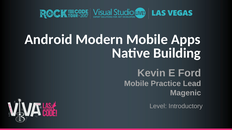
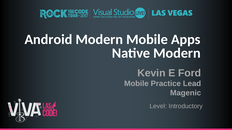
Native Building: Building -> Modern
